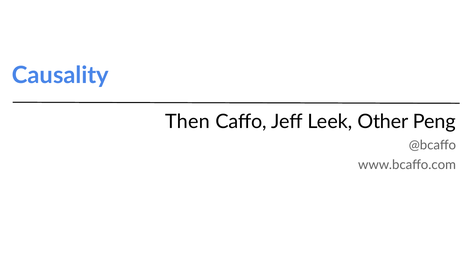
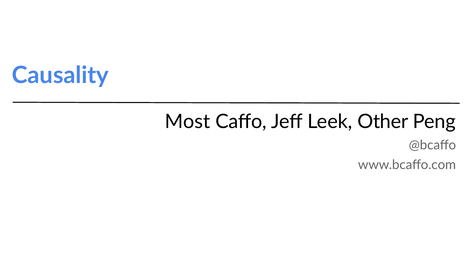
Then: Then -> Most
